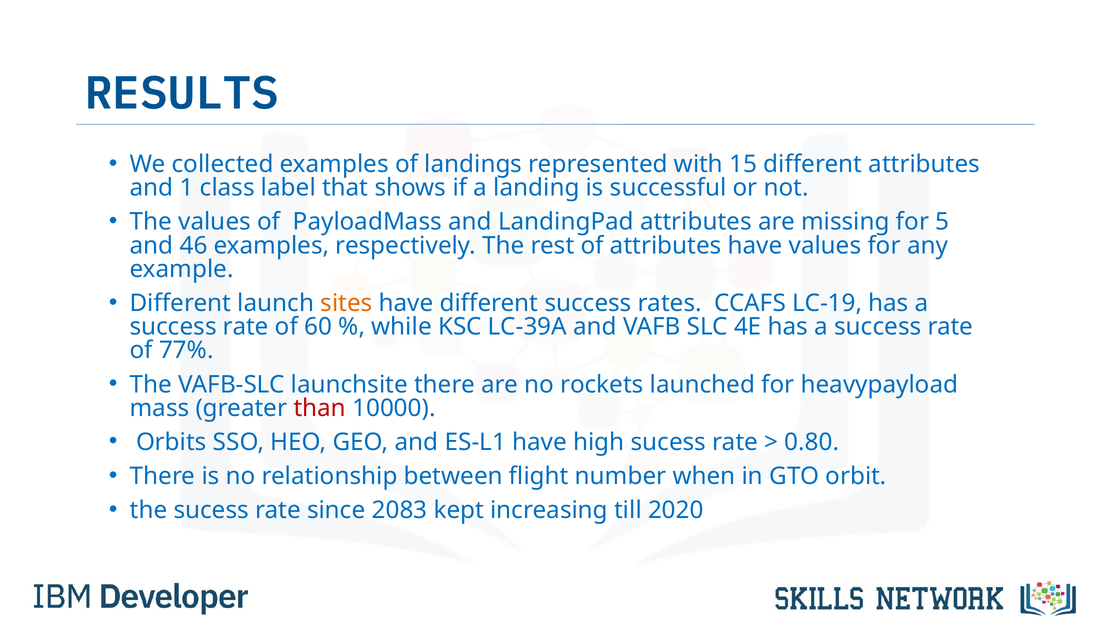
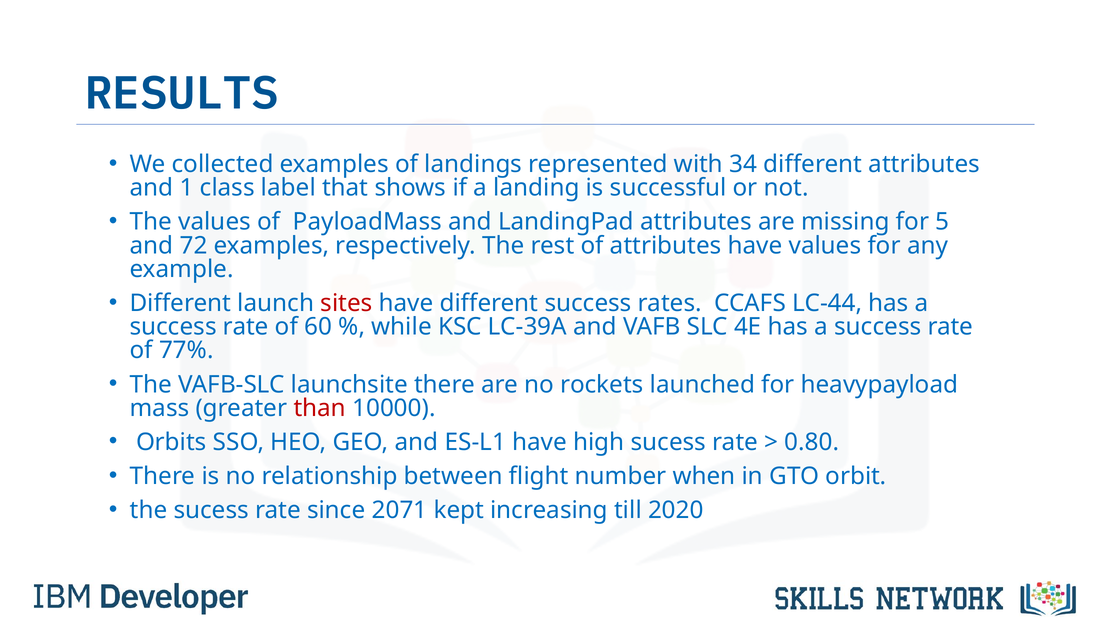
15: 15 -> 34
46: 46 -> 72
sites colour: orange -> red
LC-19: LC-19 -> LC-44
2083: 2083 -> 2071
